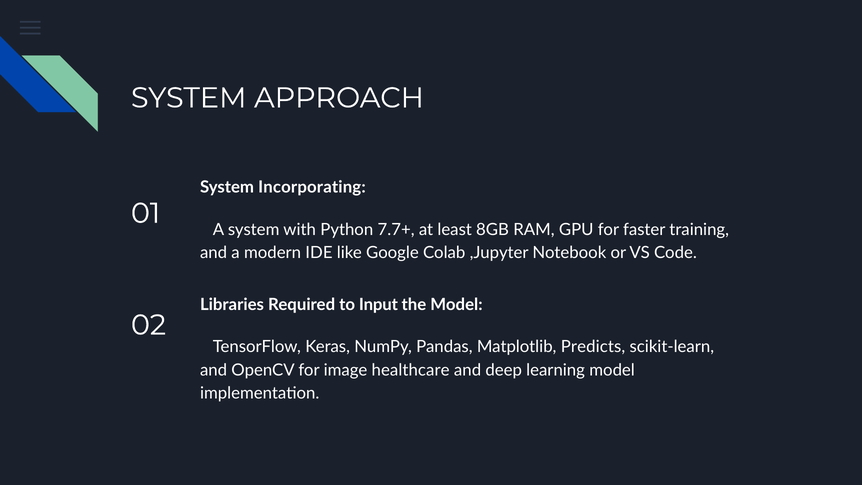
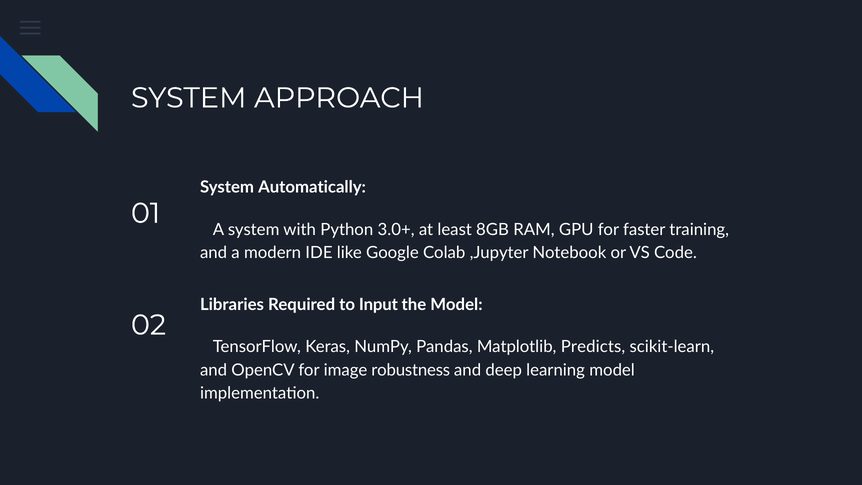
Incorporating: Incorporating -> Automatically
7.7+: 7.7+ -> 3.0+
healthcare: healthcare -> robustness
